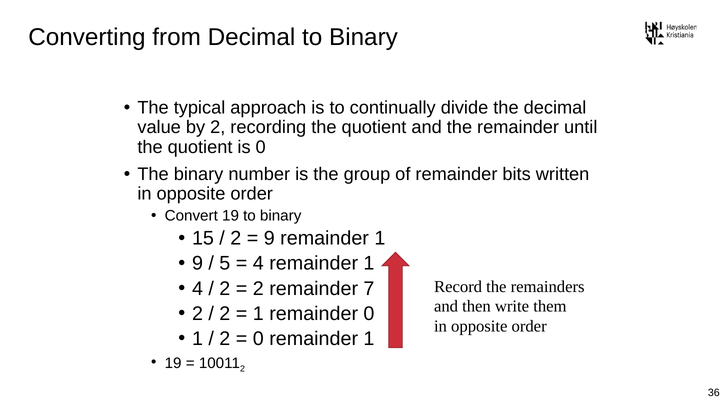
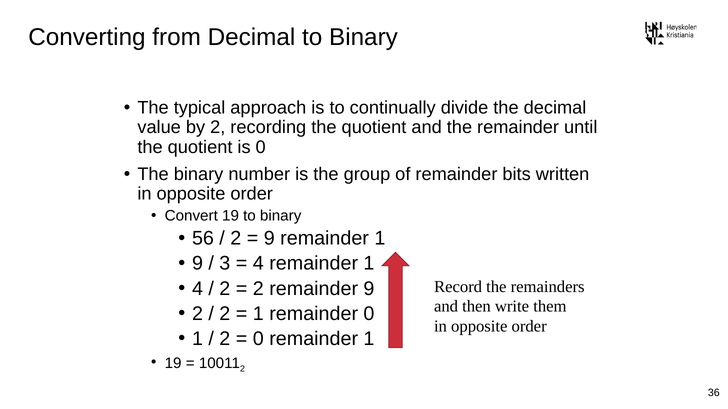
15: 15 -> 56
5: 5 -> 3
remainder 7: 7 -> 9
